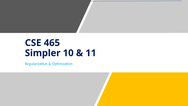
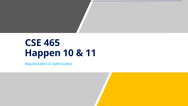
Simpler: Simpler -> Happen
